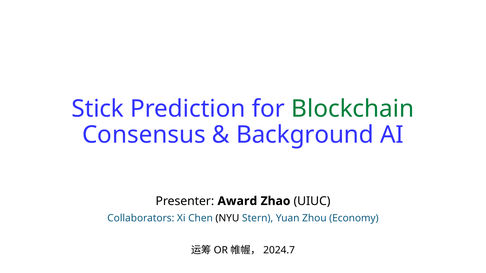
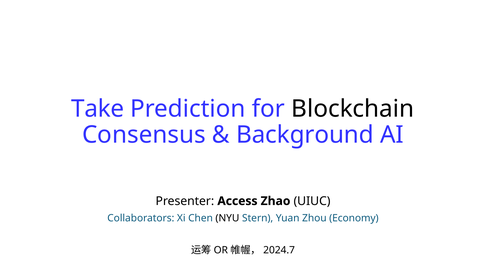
Stick: Stick -> Take
Blockchain colour: green -> black
Award: Award -> Access
